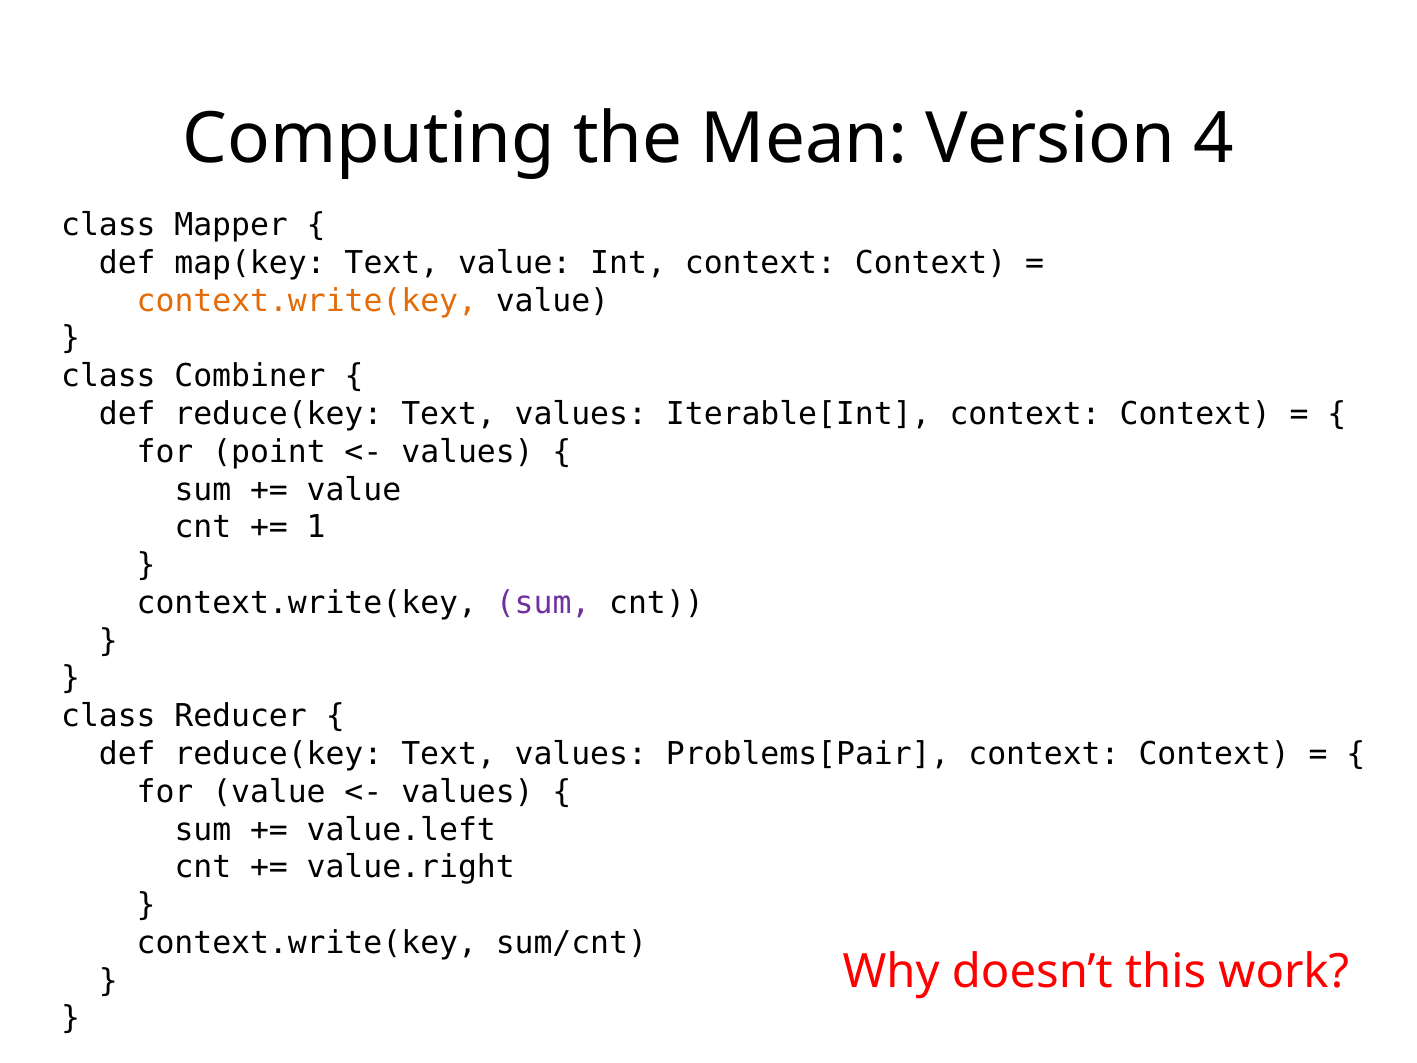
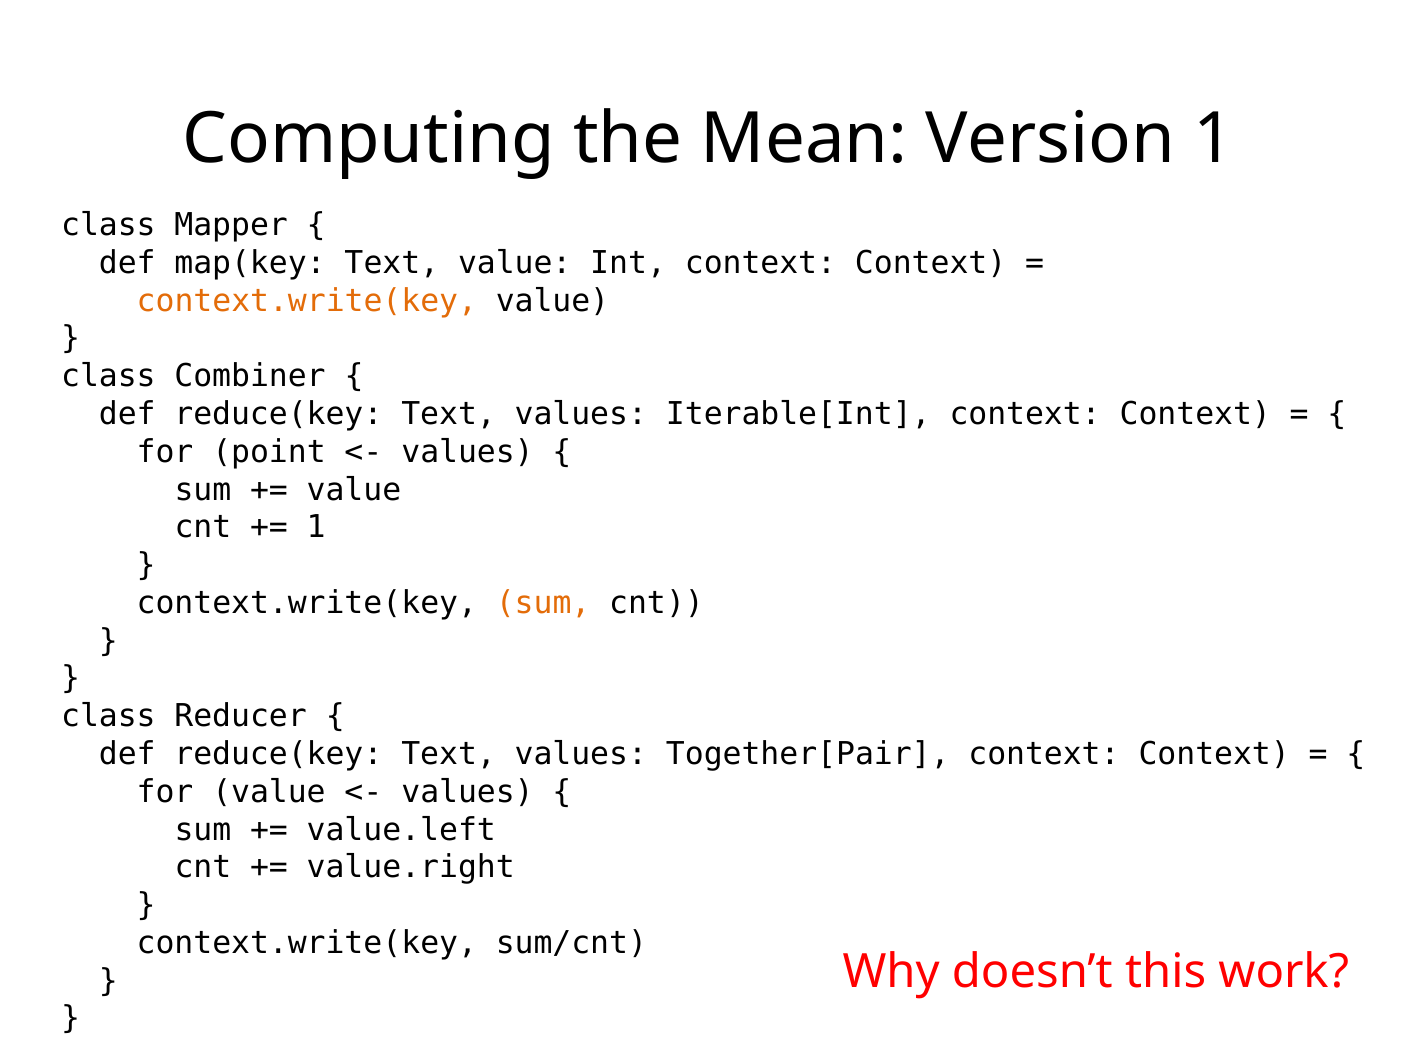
Version 4: 4 -> 1
sum at (543, 603) colour: purple -> orange
Problems[Pair: Problems[Pair -> Together[Pair
